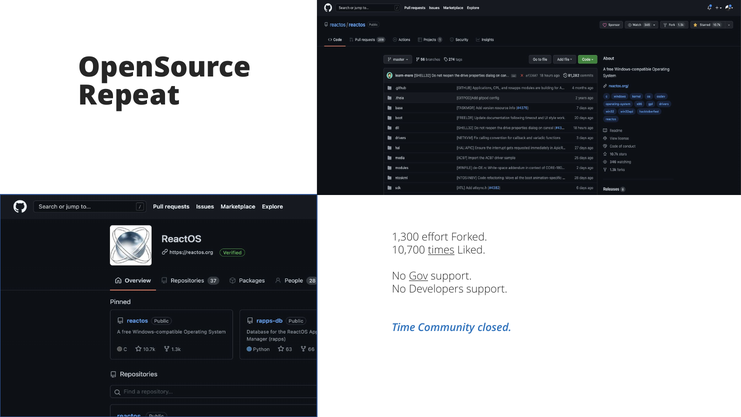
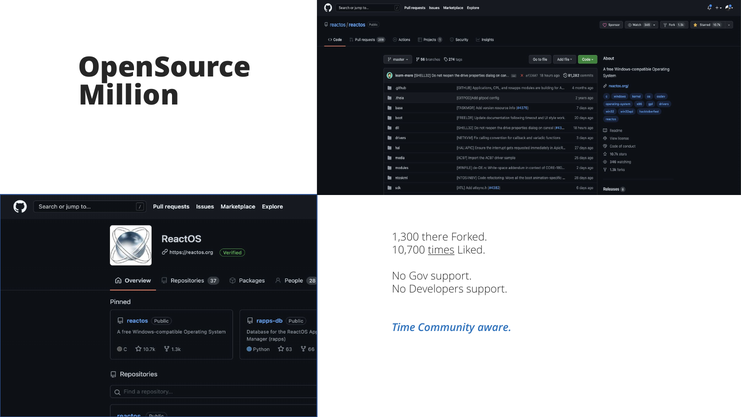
Repeat: Repeat -> Million
effort: effort -> there
Gov underline: present -> none
closed: closed -> aware
